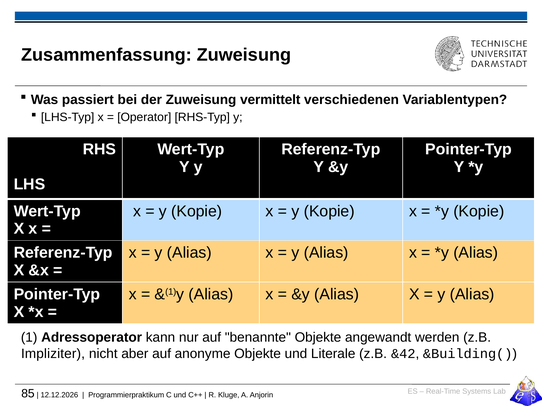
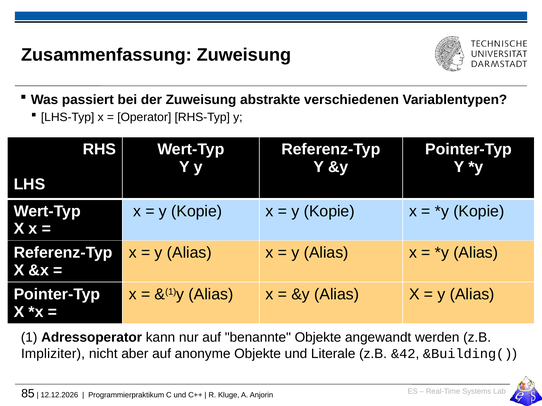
vermittelt: vermittelt -> abstrakte
